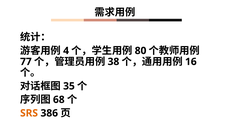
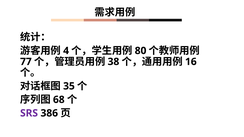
SRS colour: orange -> purple
